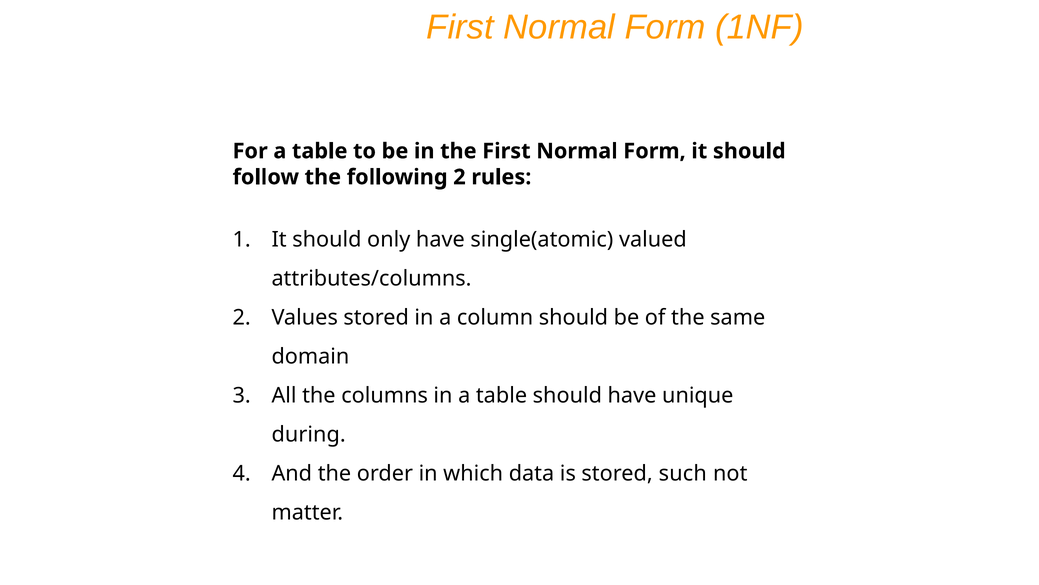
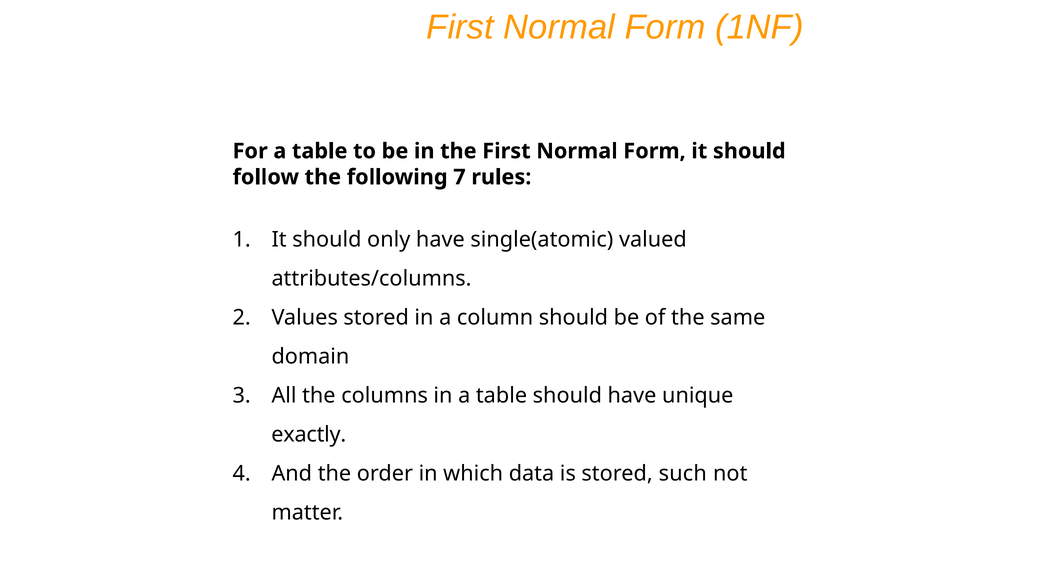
following 2: 2 -> 7
during: during -> exactly
